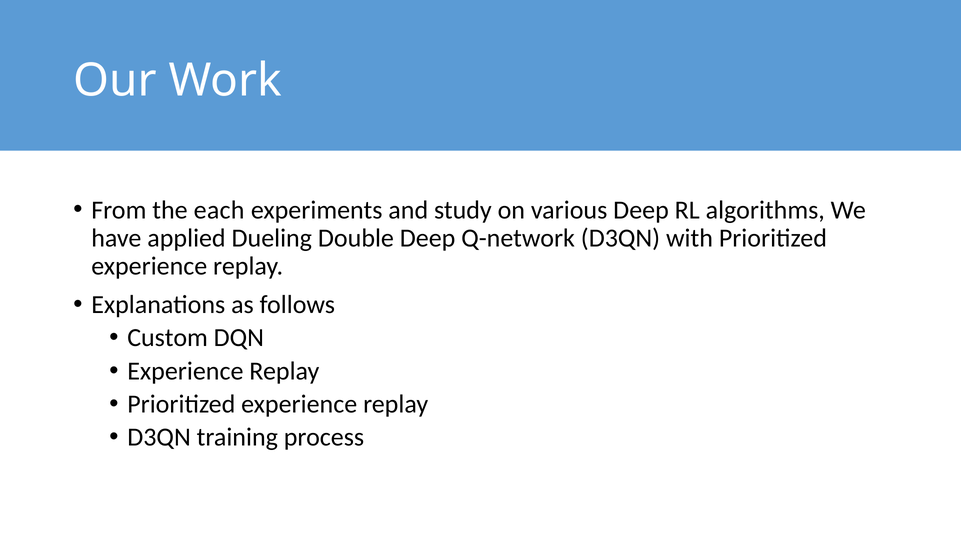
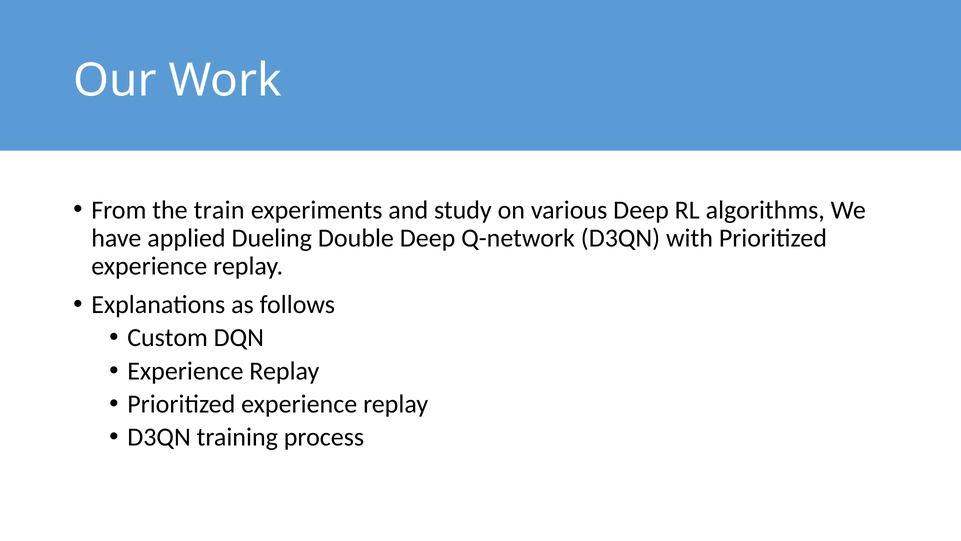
each: each -> train
